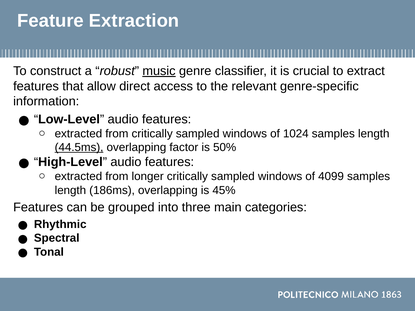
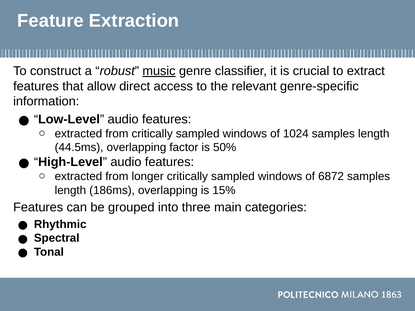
44.5ms underline: present -> none
4099: 4099 -> 6872
45%: 45% -> 15%
